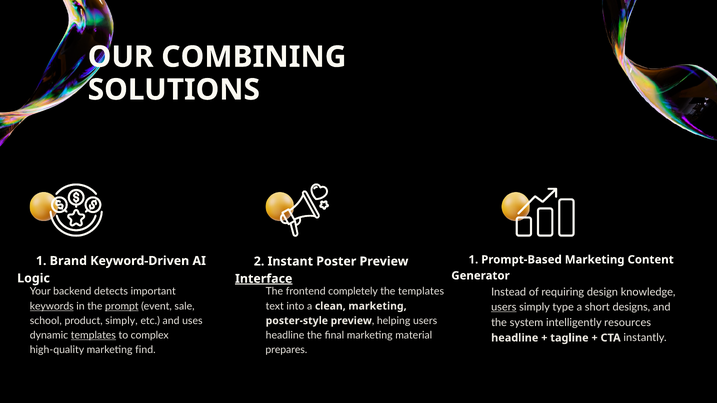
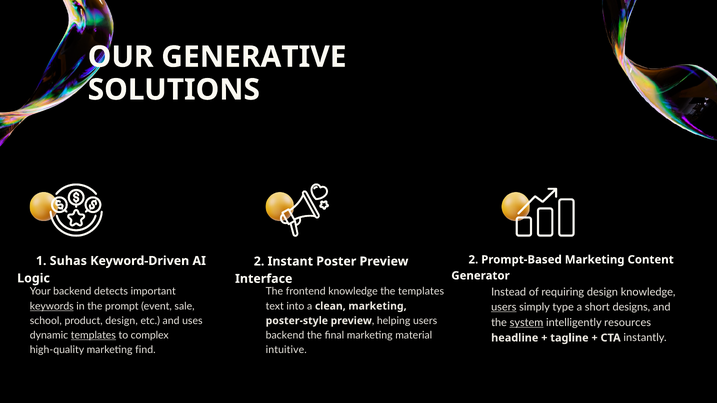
COMBINING: COMBINING -> GENERATIVE
1 at (473, 260): 1 -> 2
Brand: Brand -> Suhas
Interface underline: present -> none
frontend completely: completely -> knowledge
prompt underline: present -> none
product simply: simply -> design
system underline: none -> present
headline at (285, 336): headline -> backend
prepares: prepares -> intuitive
